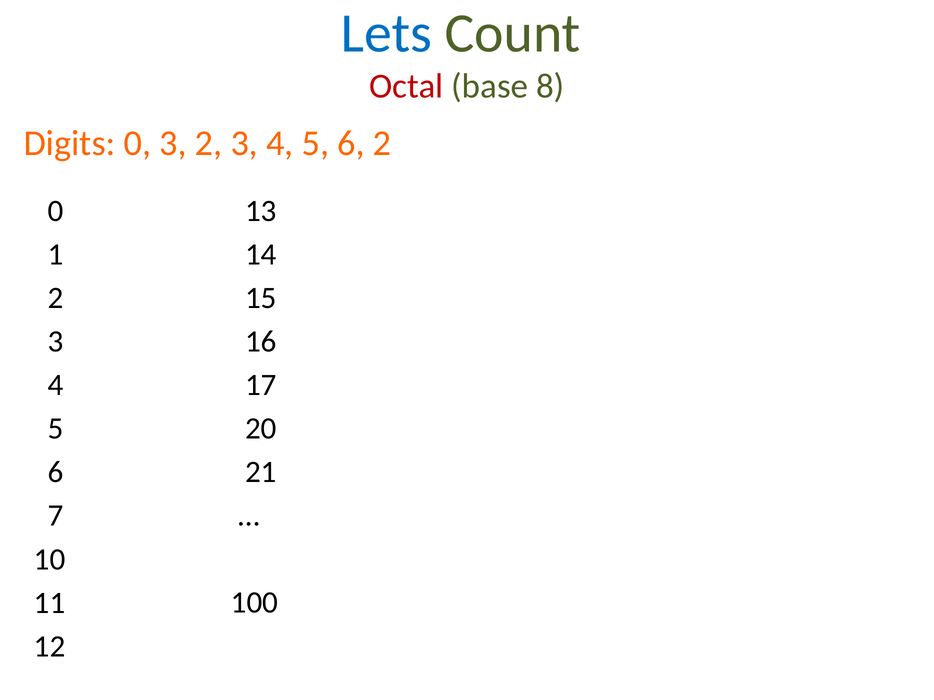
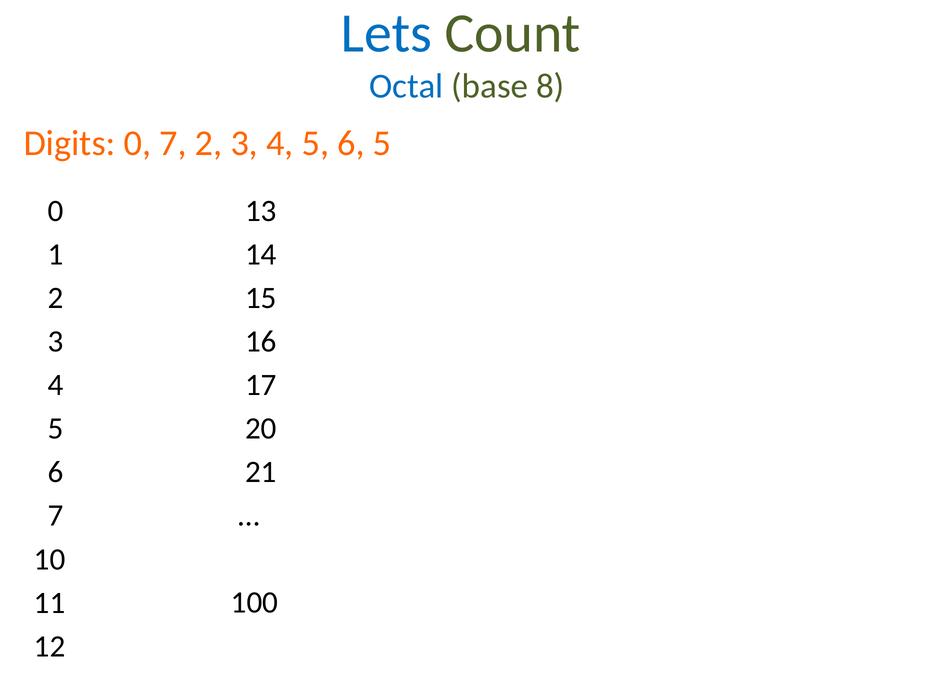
Octal colour: red -> blue
0 3: 3 -> 7
6 2: 2 -> 5
